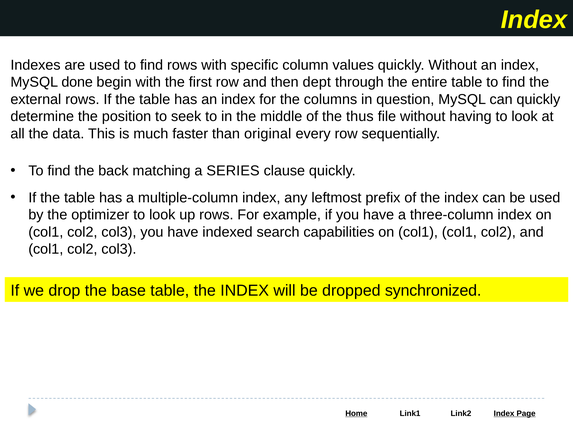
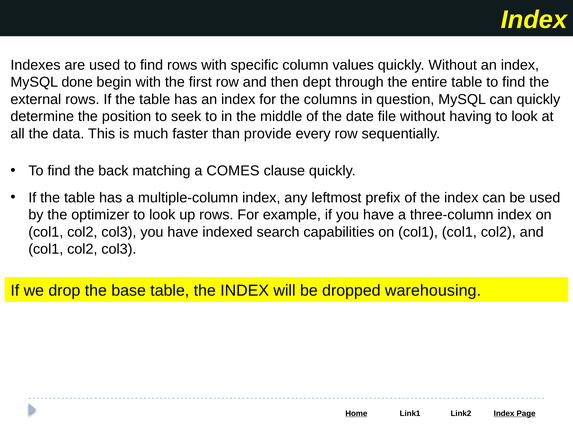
thus: thus -> date
original: original -> provide
SERIES: SERIES -> COMES
synchronized: synchronized -> warehousing
